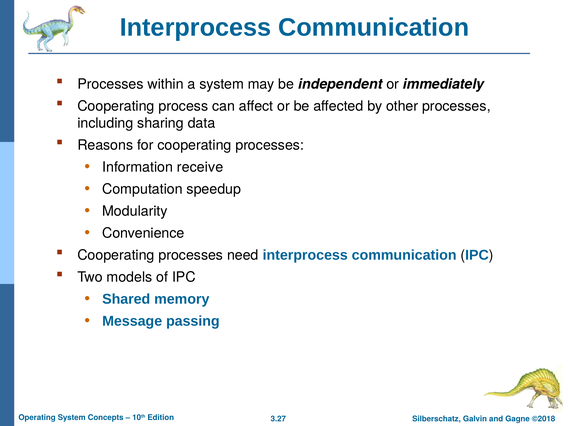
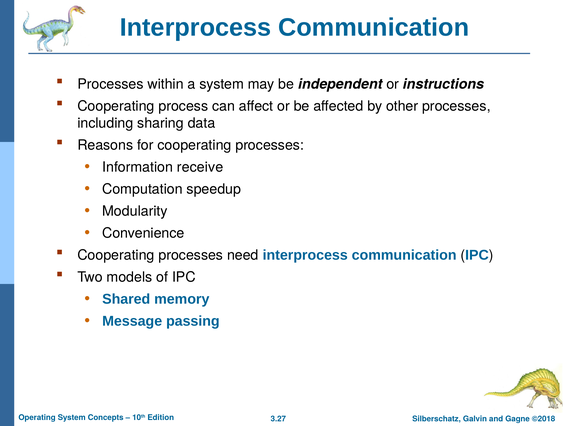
immediately: immediately -> instructions
